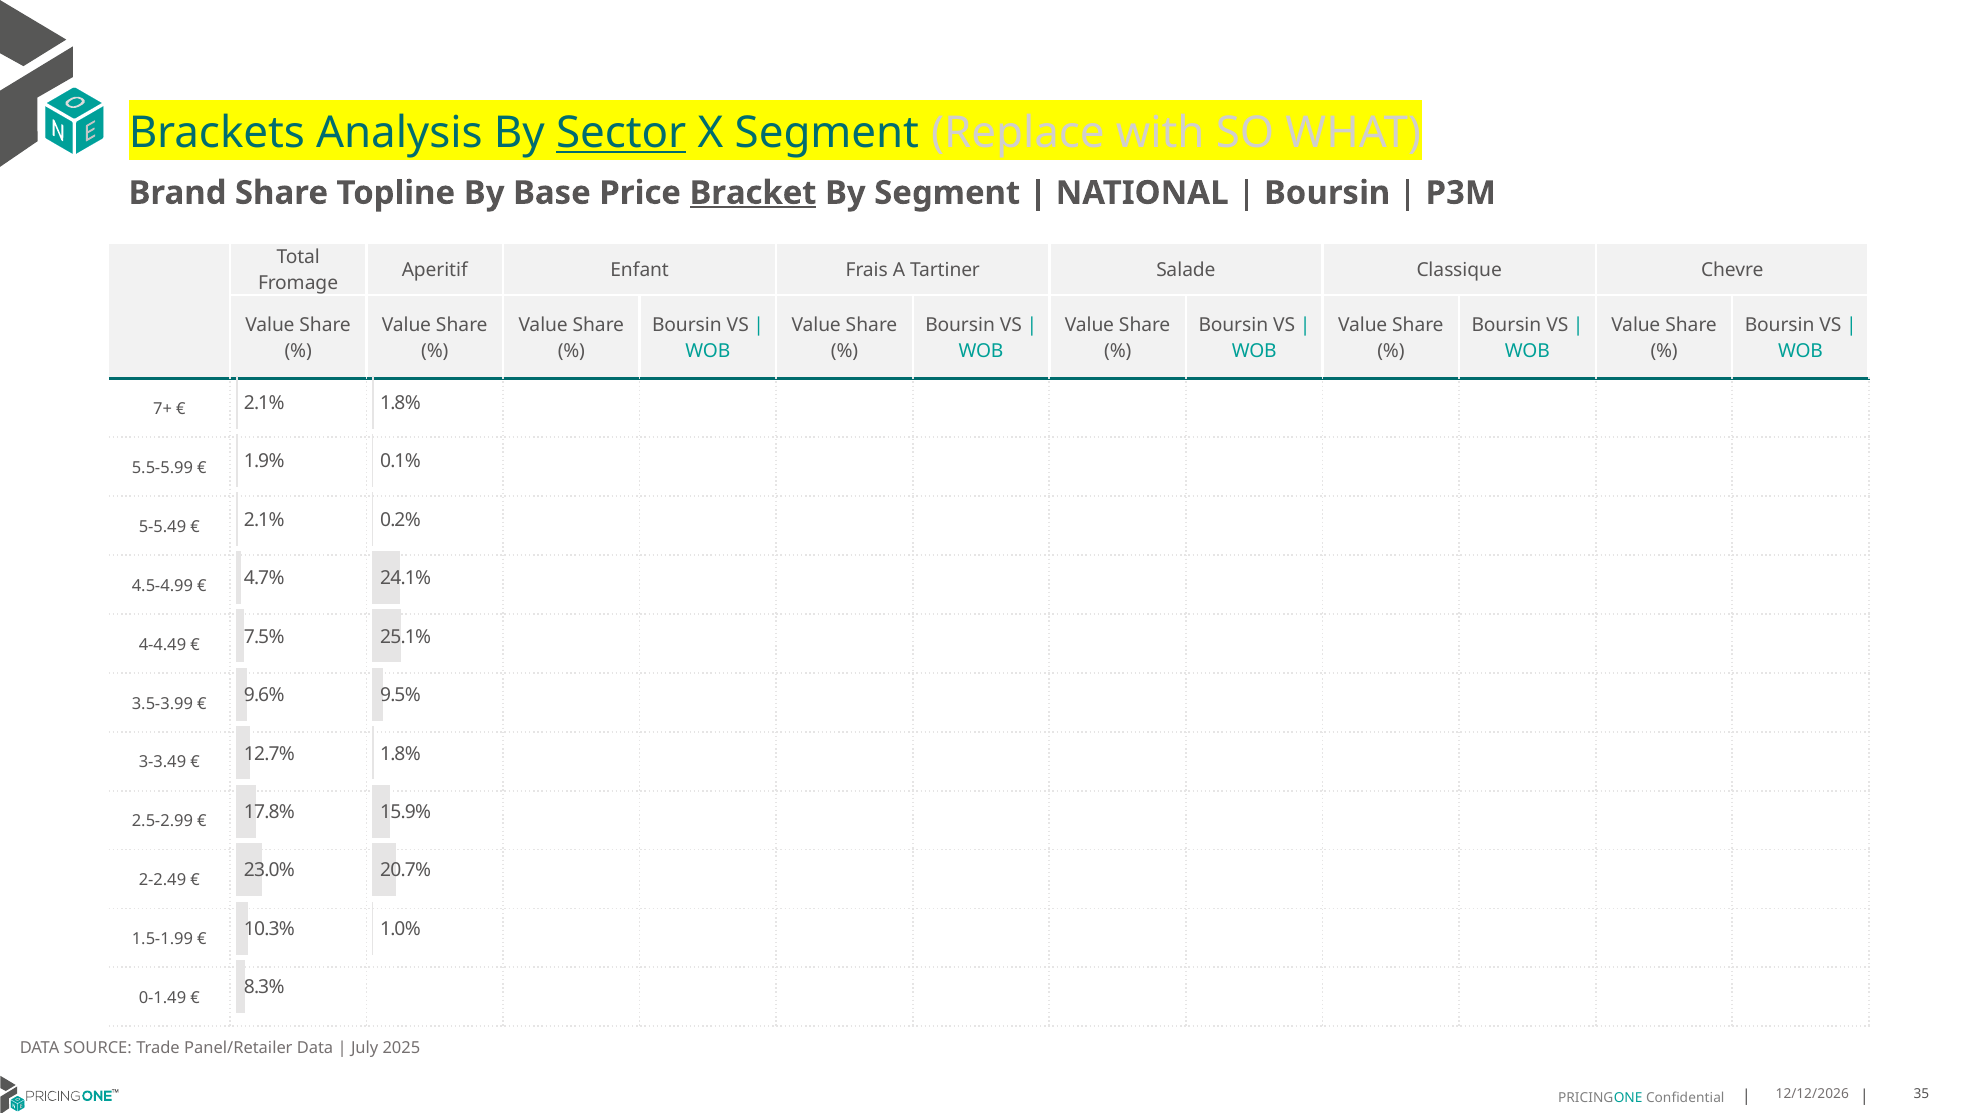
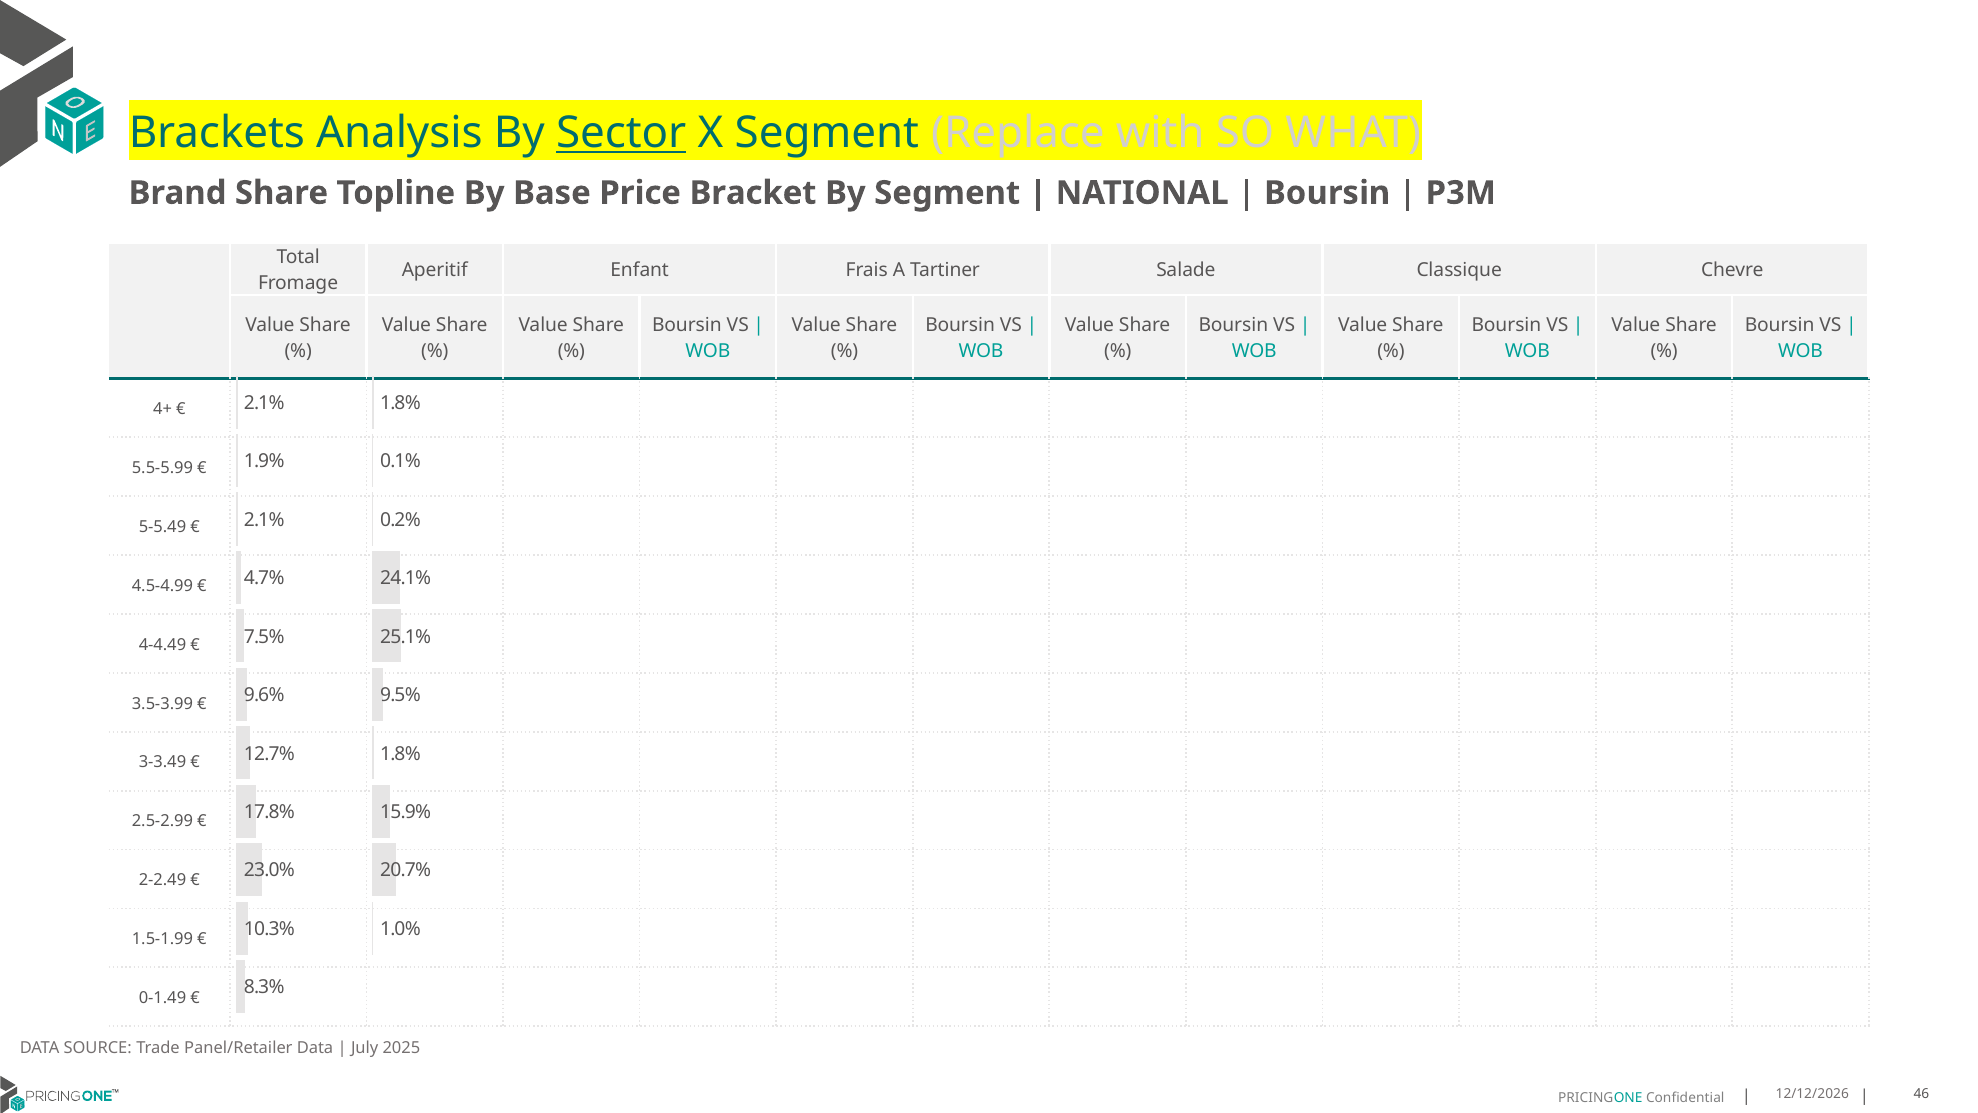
Bracket underline: present -> none
7+: 7+ -> 4+
35: 35 -> 46
